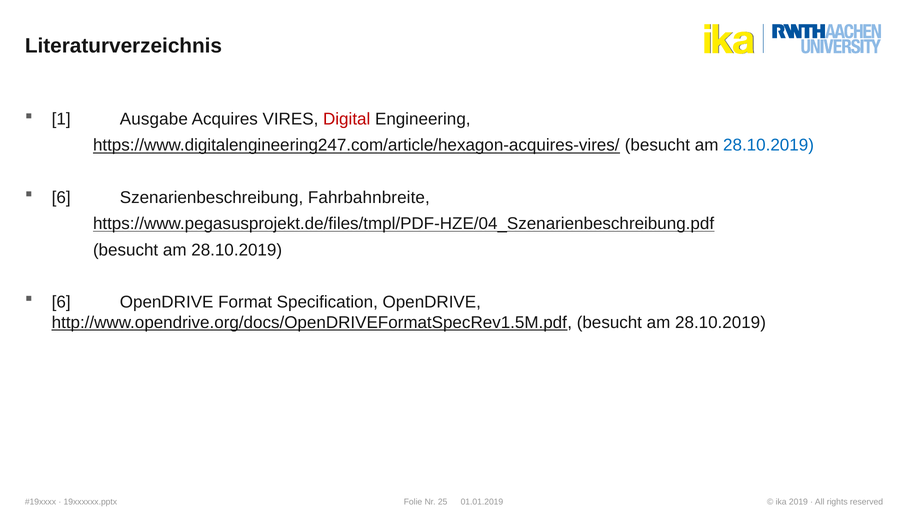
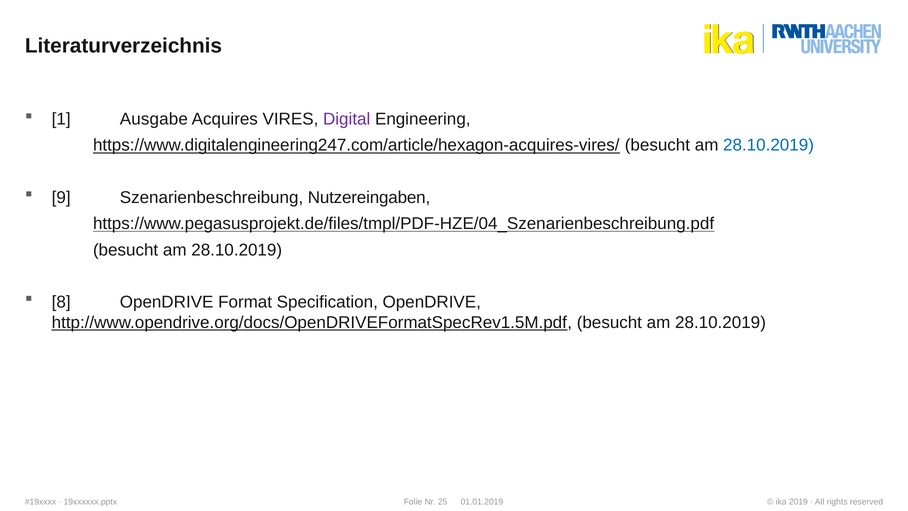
Digital colour: red -> purple
6 at (61, 198): 6 -> 9
Fahrbahnbreite: Fahrbahnbreite -> Nutzereingaben
6 at (61, 302): 6 -> 8
